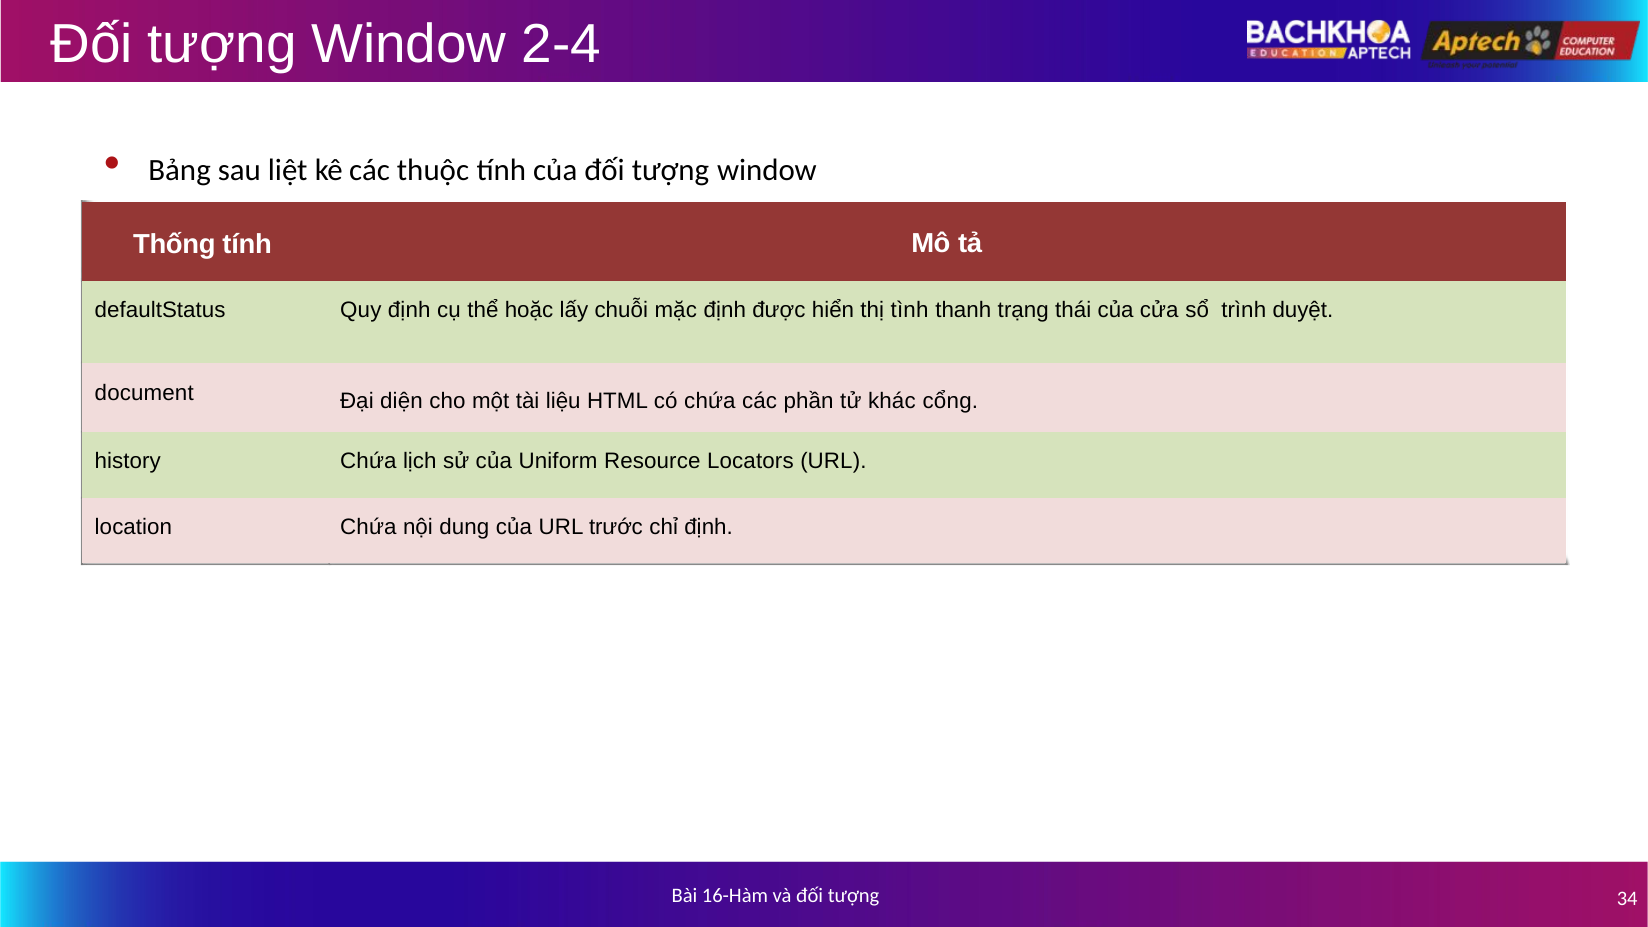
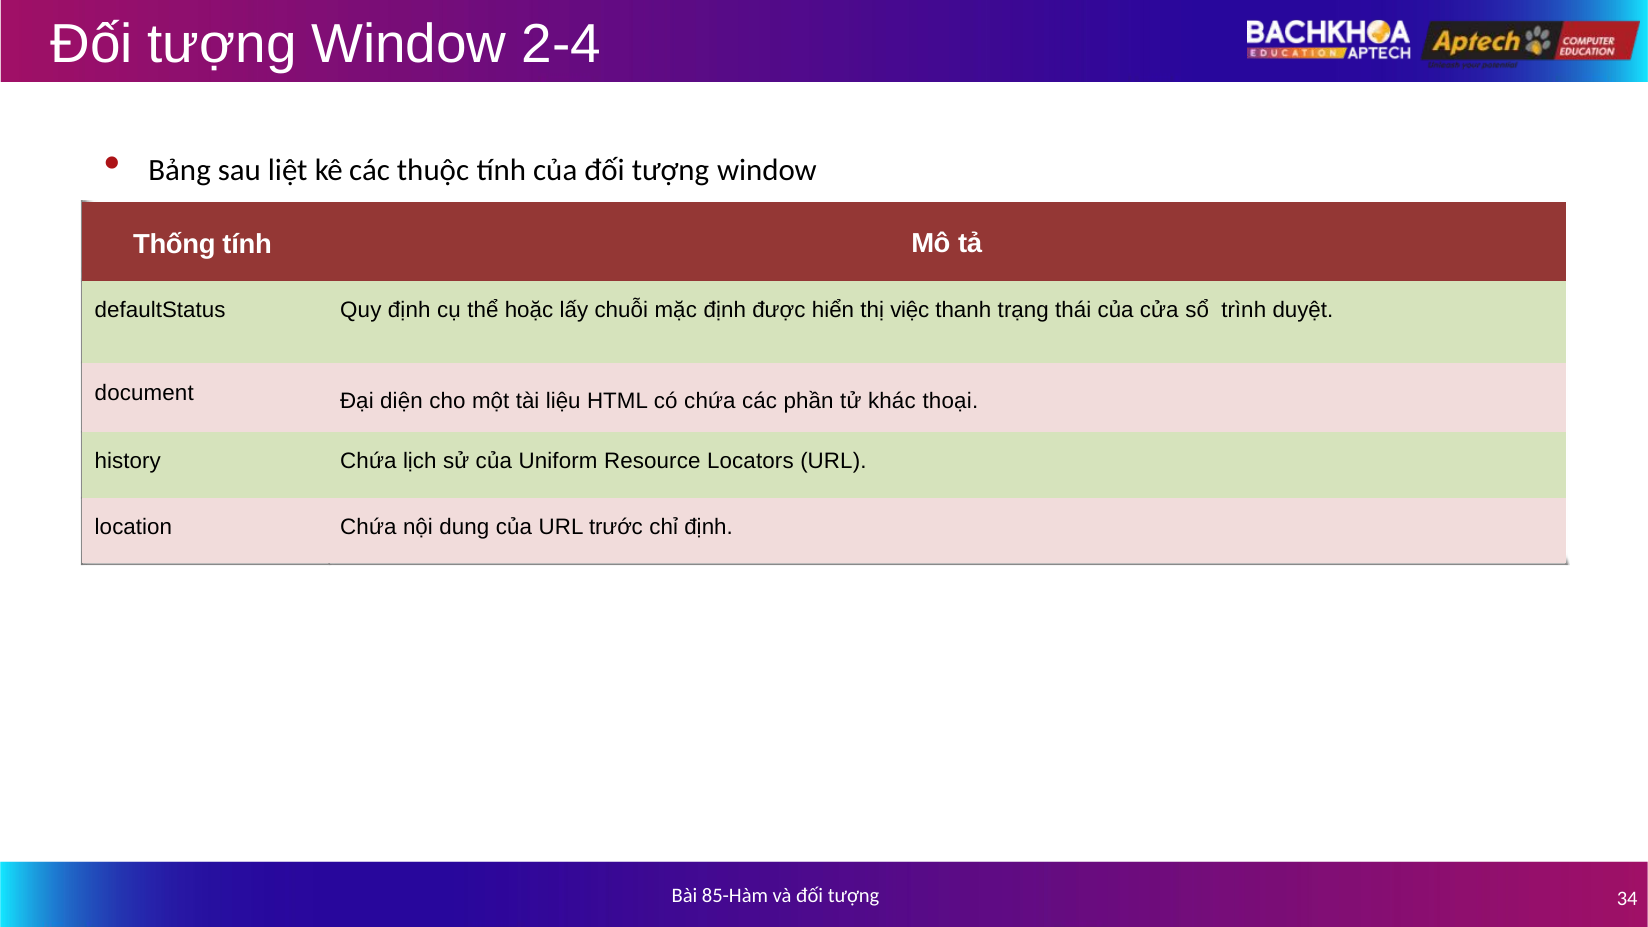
tình: tình -> việc
cổng: cổng -> thoại
16-Hàm: 16-Hàm -> 85-Hàm
